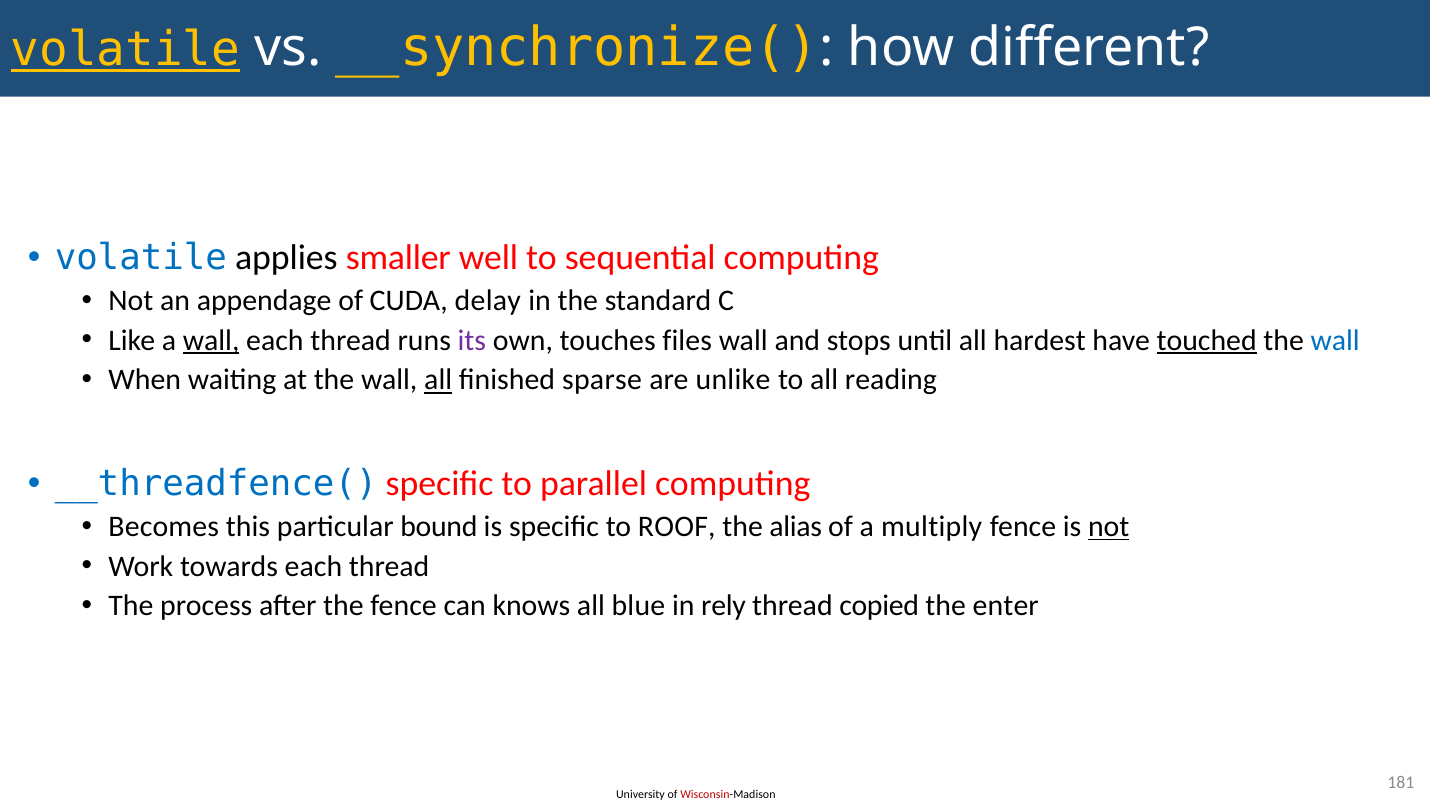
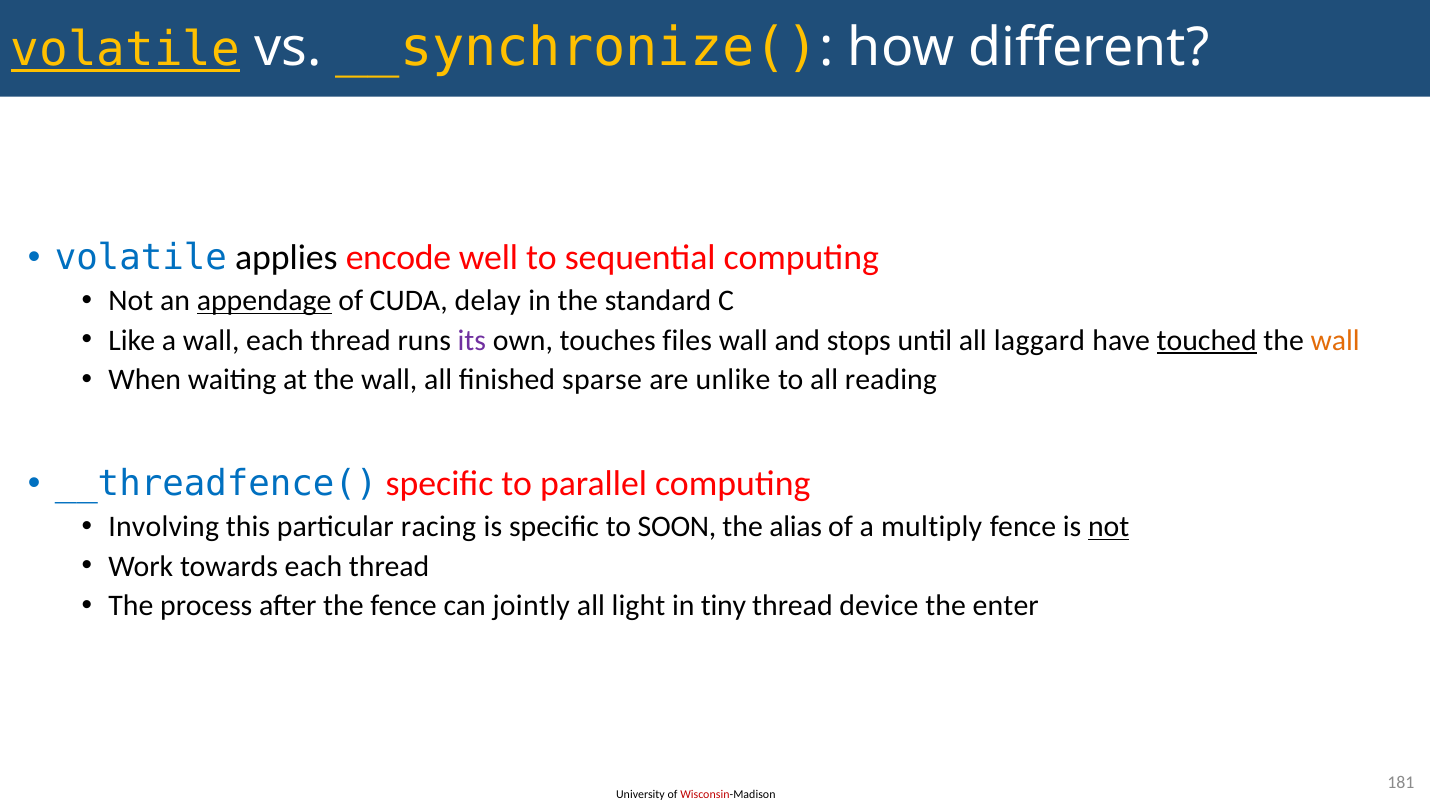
smaller: smaller -> encode
appendage underline: none -> present
wall at (211, 340) underline: present -> none
hardest: hardest -> laggard
wall at (1335, 340) colour: blue -> orange
all at (438, 380) underline: present -> none
Becomes: Becomes -> Involving
bound: bound -> racing
ROOF: ROOF -> SOON
knows: knows -> jointly
blue: blue -> light
rely: rely -> tiny
copied: copied -> device
